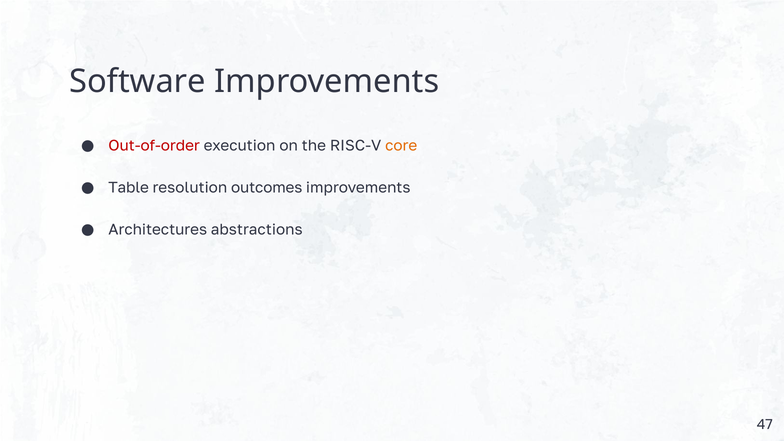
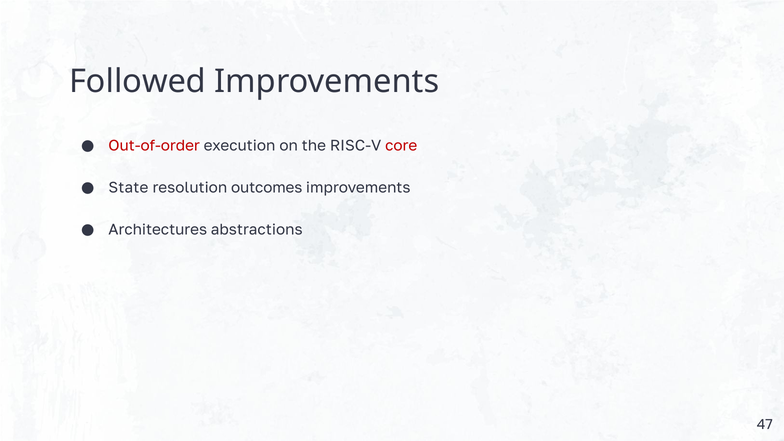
Software: Software -> Followed
core colour: orange -> red
Table: Table -> State
